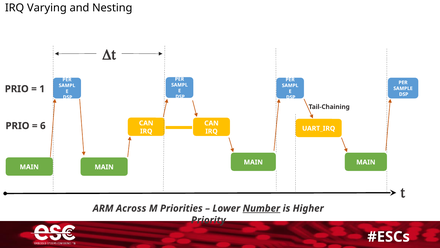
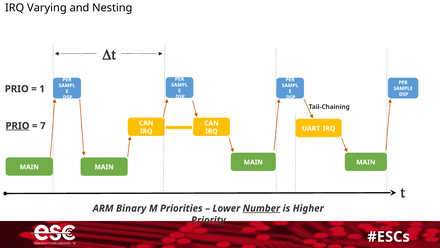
PRIO at (17, 126) underline: none -> present
6: 6 -> 7
Across: Across -> Binary
